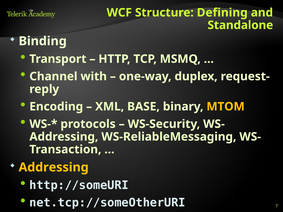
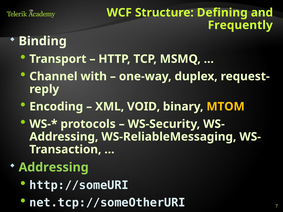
Standalone: Standalone -> Frequently
BASE: BASE -> VOID
Addressing at (54, 167) colour: yellow -> light green
